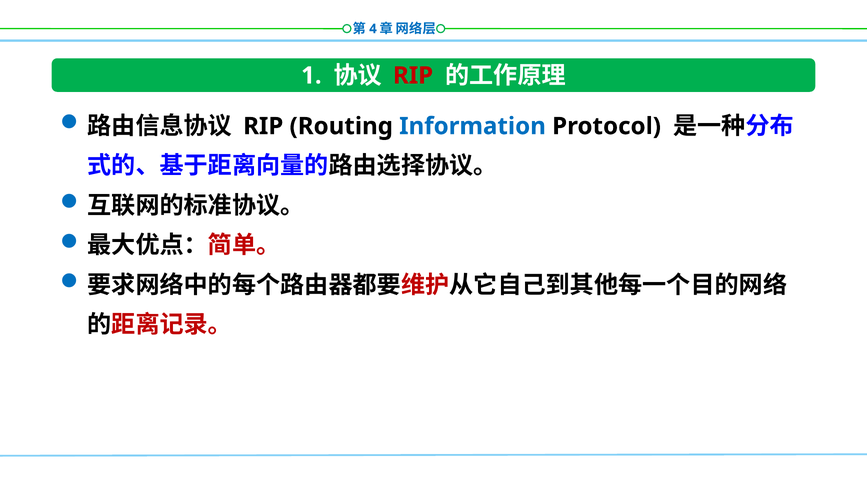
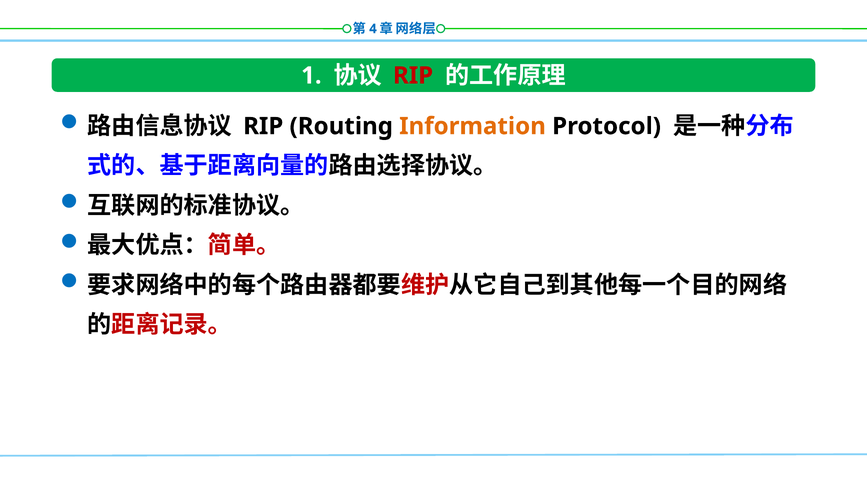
Information colour: blue -> orange
